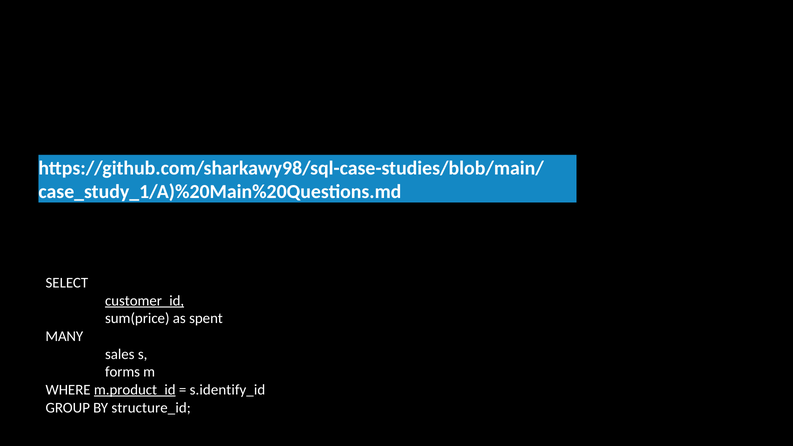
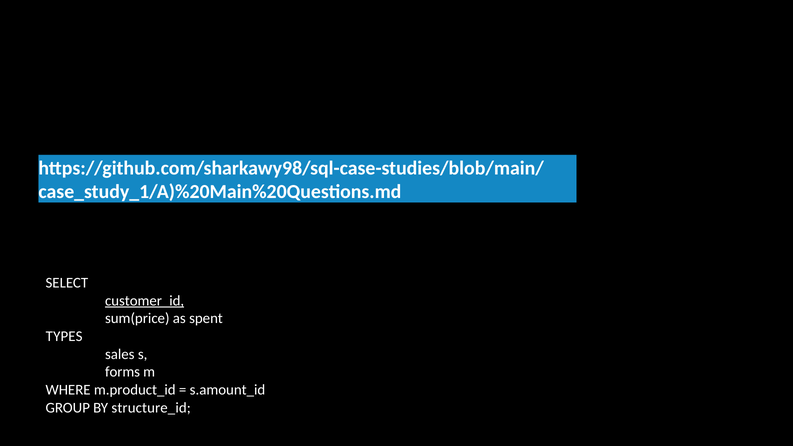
MANY: MANY -> TYPES
m.product_id underline: present -> none
s.identify_id: s.identify_id -> s.amount_id
